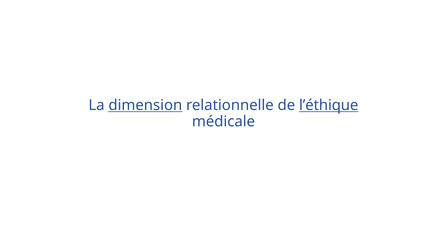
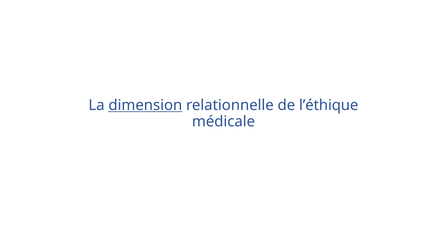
l’éthique underline: present -> none
